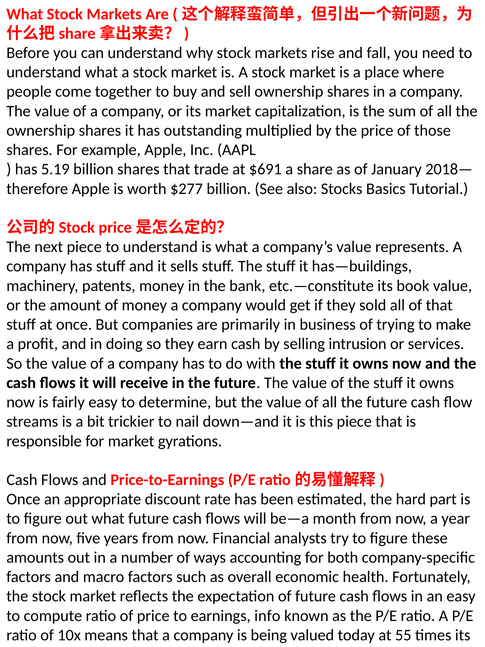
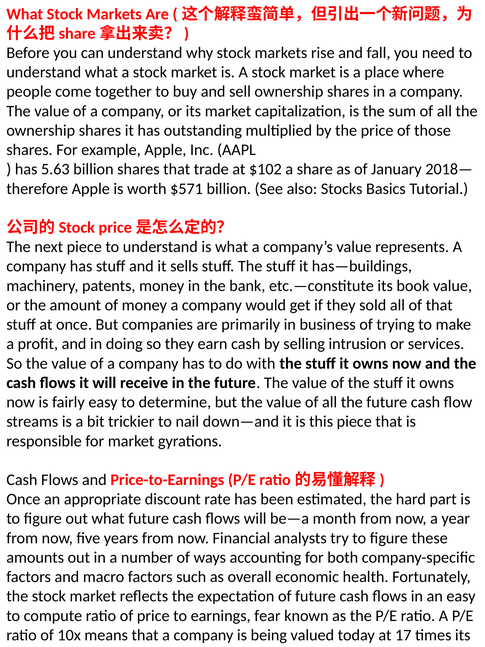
5.19: 5.19 -> 5.63
$691: $691 -> $102
$277: $277 -> $571
info: info -> fear
55: 55 -> 17
